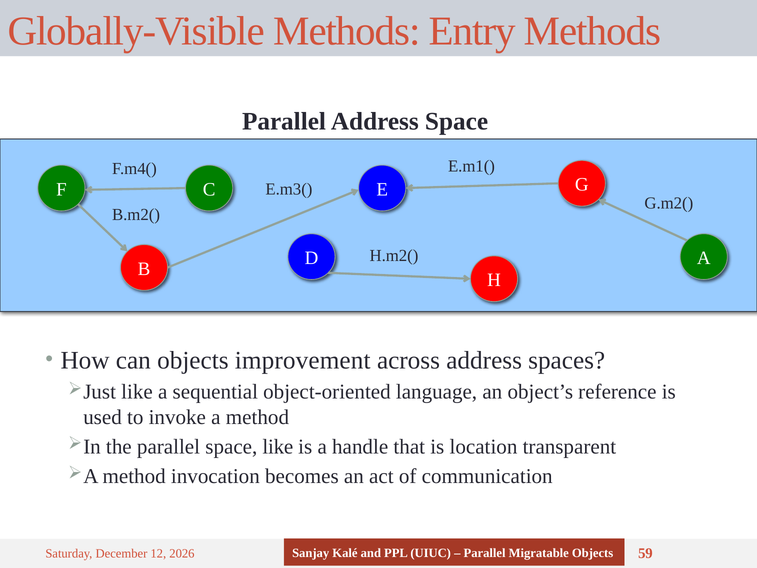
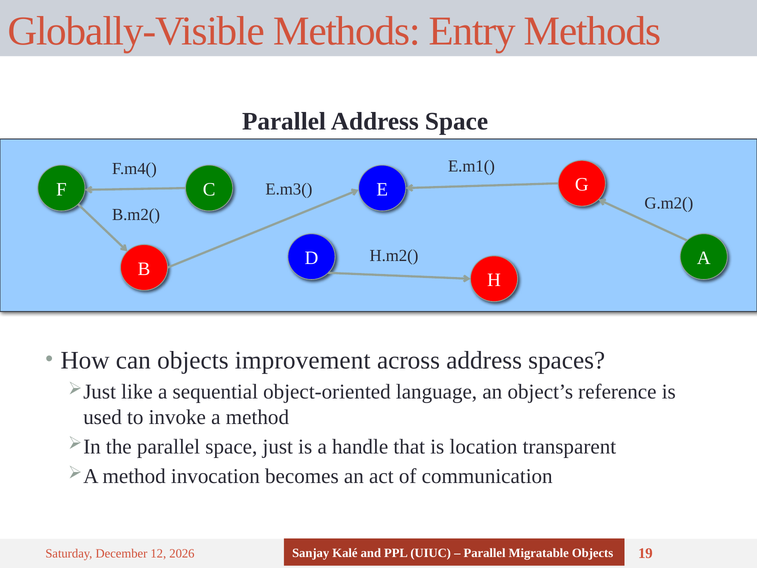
space like: like -> just
59: 59 -> 19
